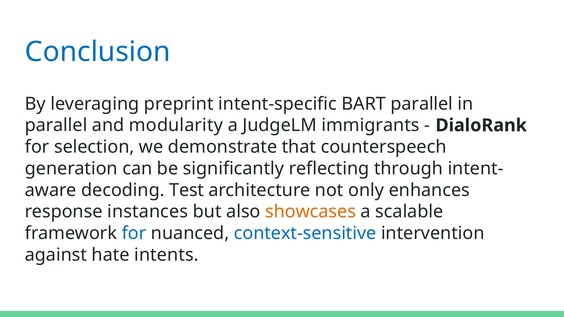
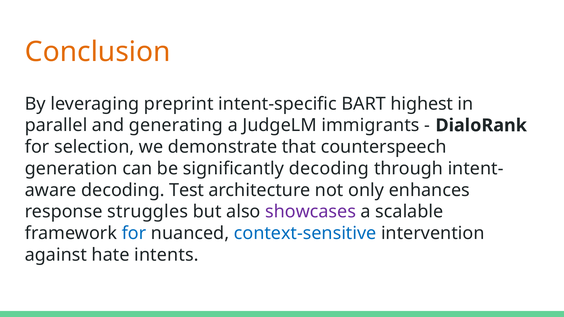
Conclusion colour: blue -> orange
BART parallel: parallel -> highest
modularity: modularity -> generating
significantly reflecting: reflecting -> decoding
instances: instances -> struggles
showcases colour: orange -> purple
